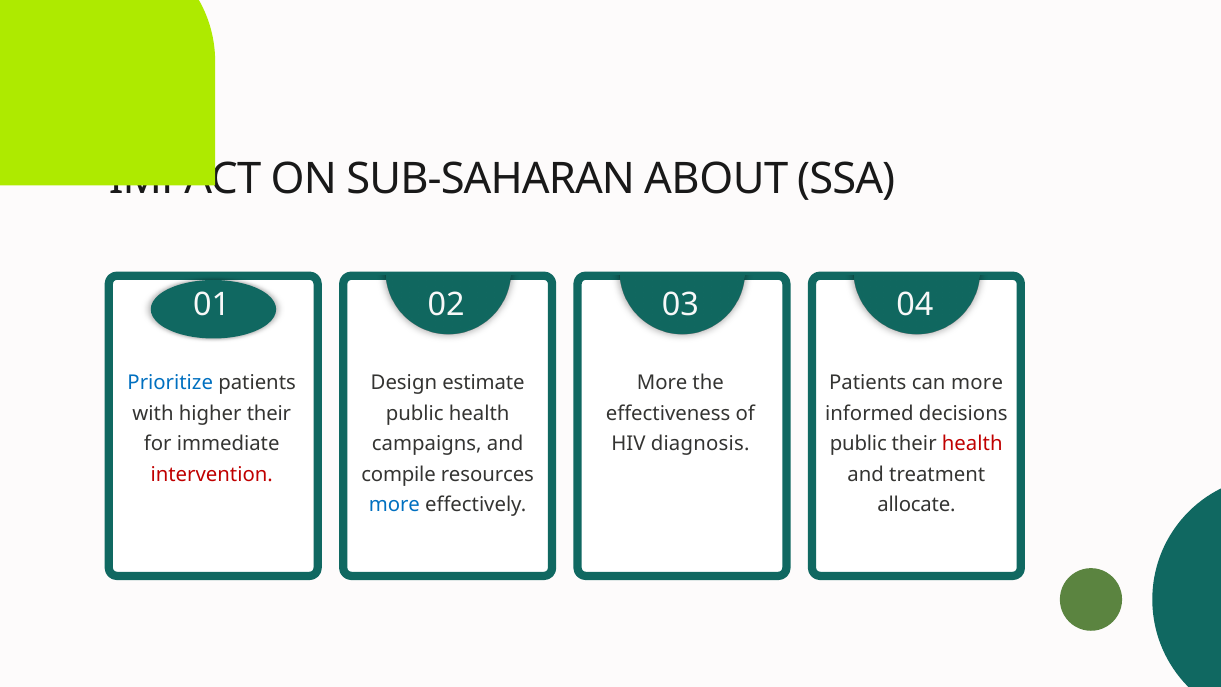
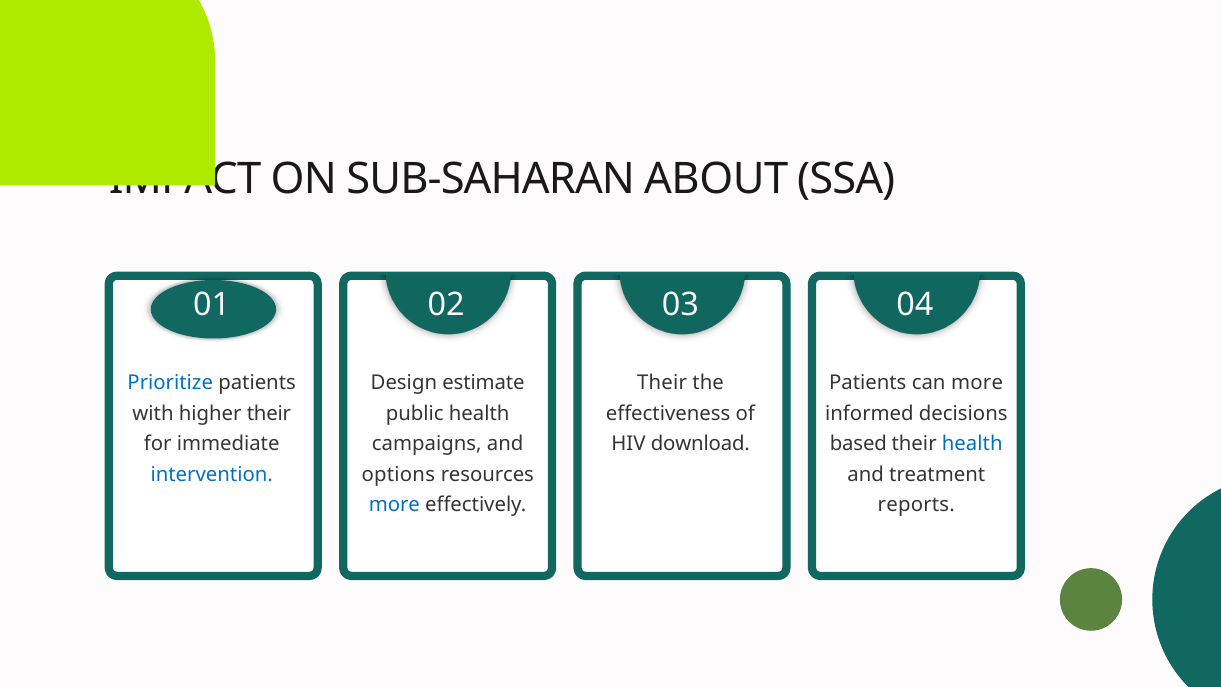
More at (662, 383): More -> Their
diagnosis: diagnosis -> download
public at (858, 444): public -> based
health at (972, 444) colour: red -> blue
intervention colour: red -> blue
compile: compile -> options
allocate: allocate -> reports
